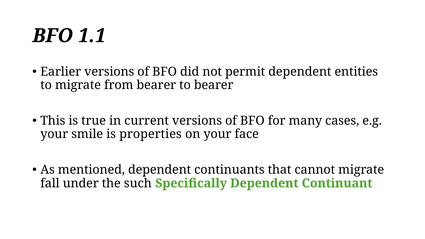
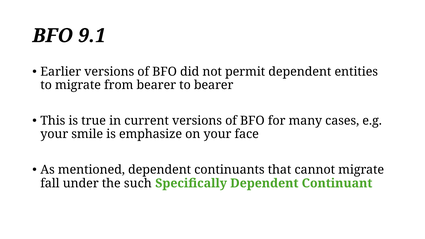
1.1: 1.1 -> 9.1
properties: properties -> emphasize
